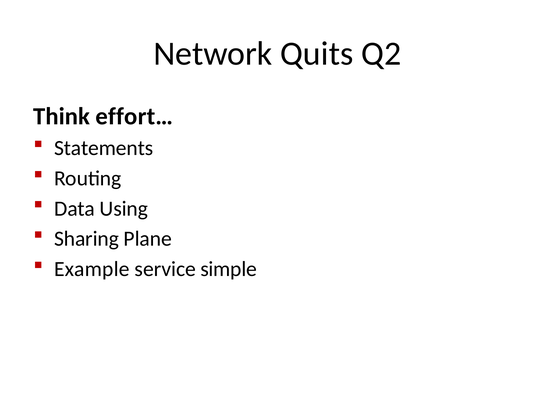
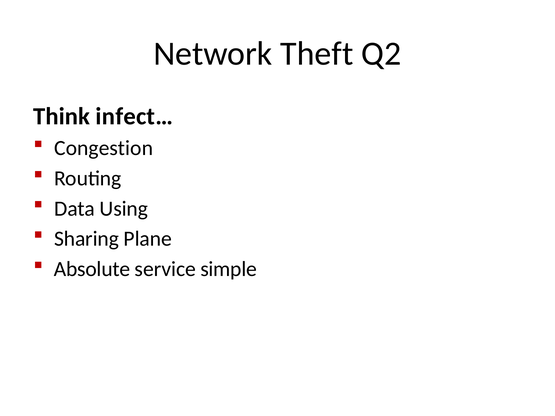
Quits: Quits -> Theft
effort…: effort… -> infect…
Statements: Statements -> Congestion
Example: Example -> Absolute
